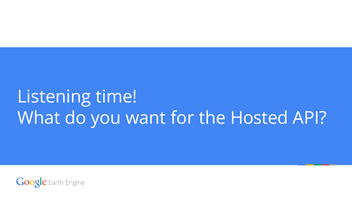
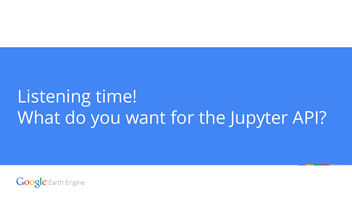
Hosted: Hosted -> Jupyter
